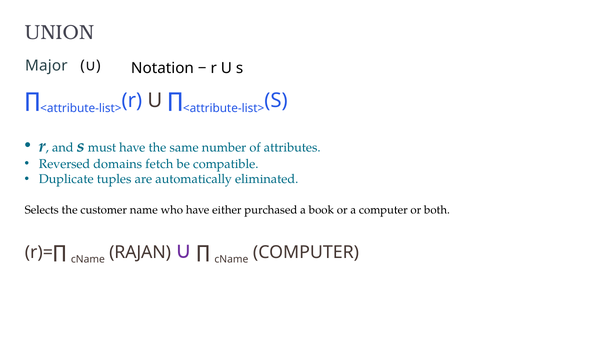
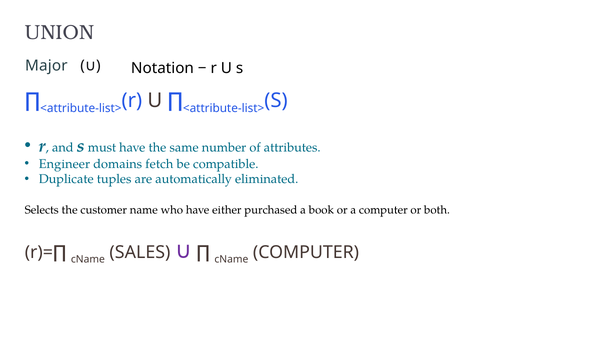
Reversed: Reversed -> Engineer
RAJAN: RAJAN -> SALES
